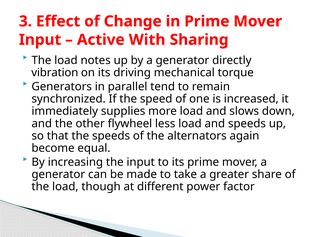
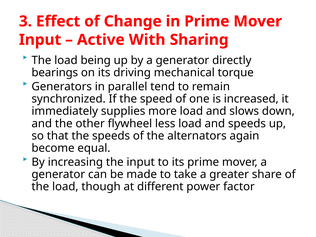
notes: notes -> being
vibration: vibration -> bearings
